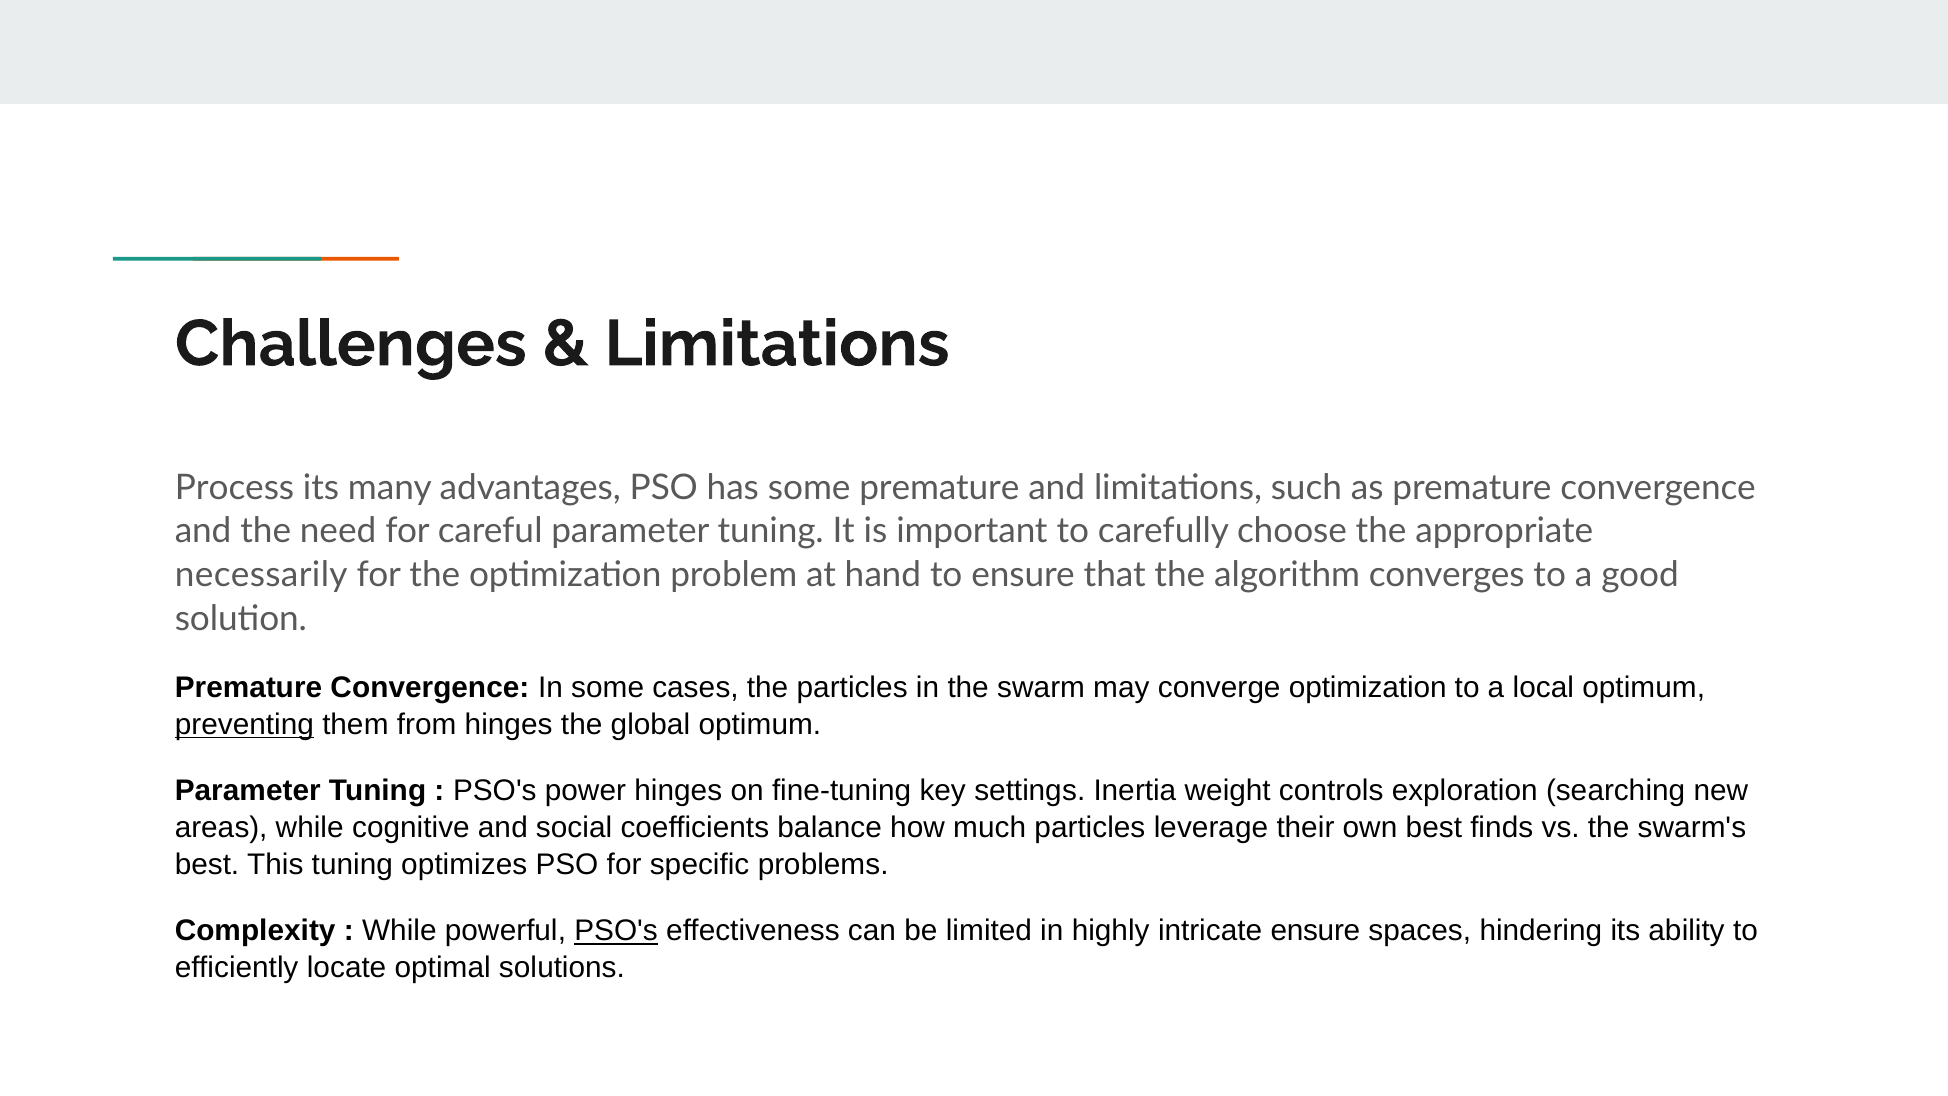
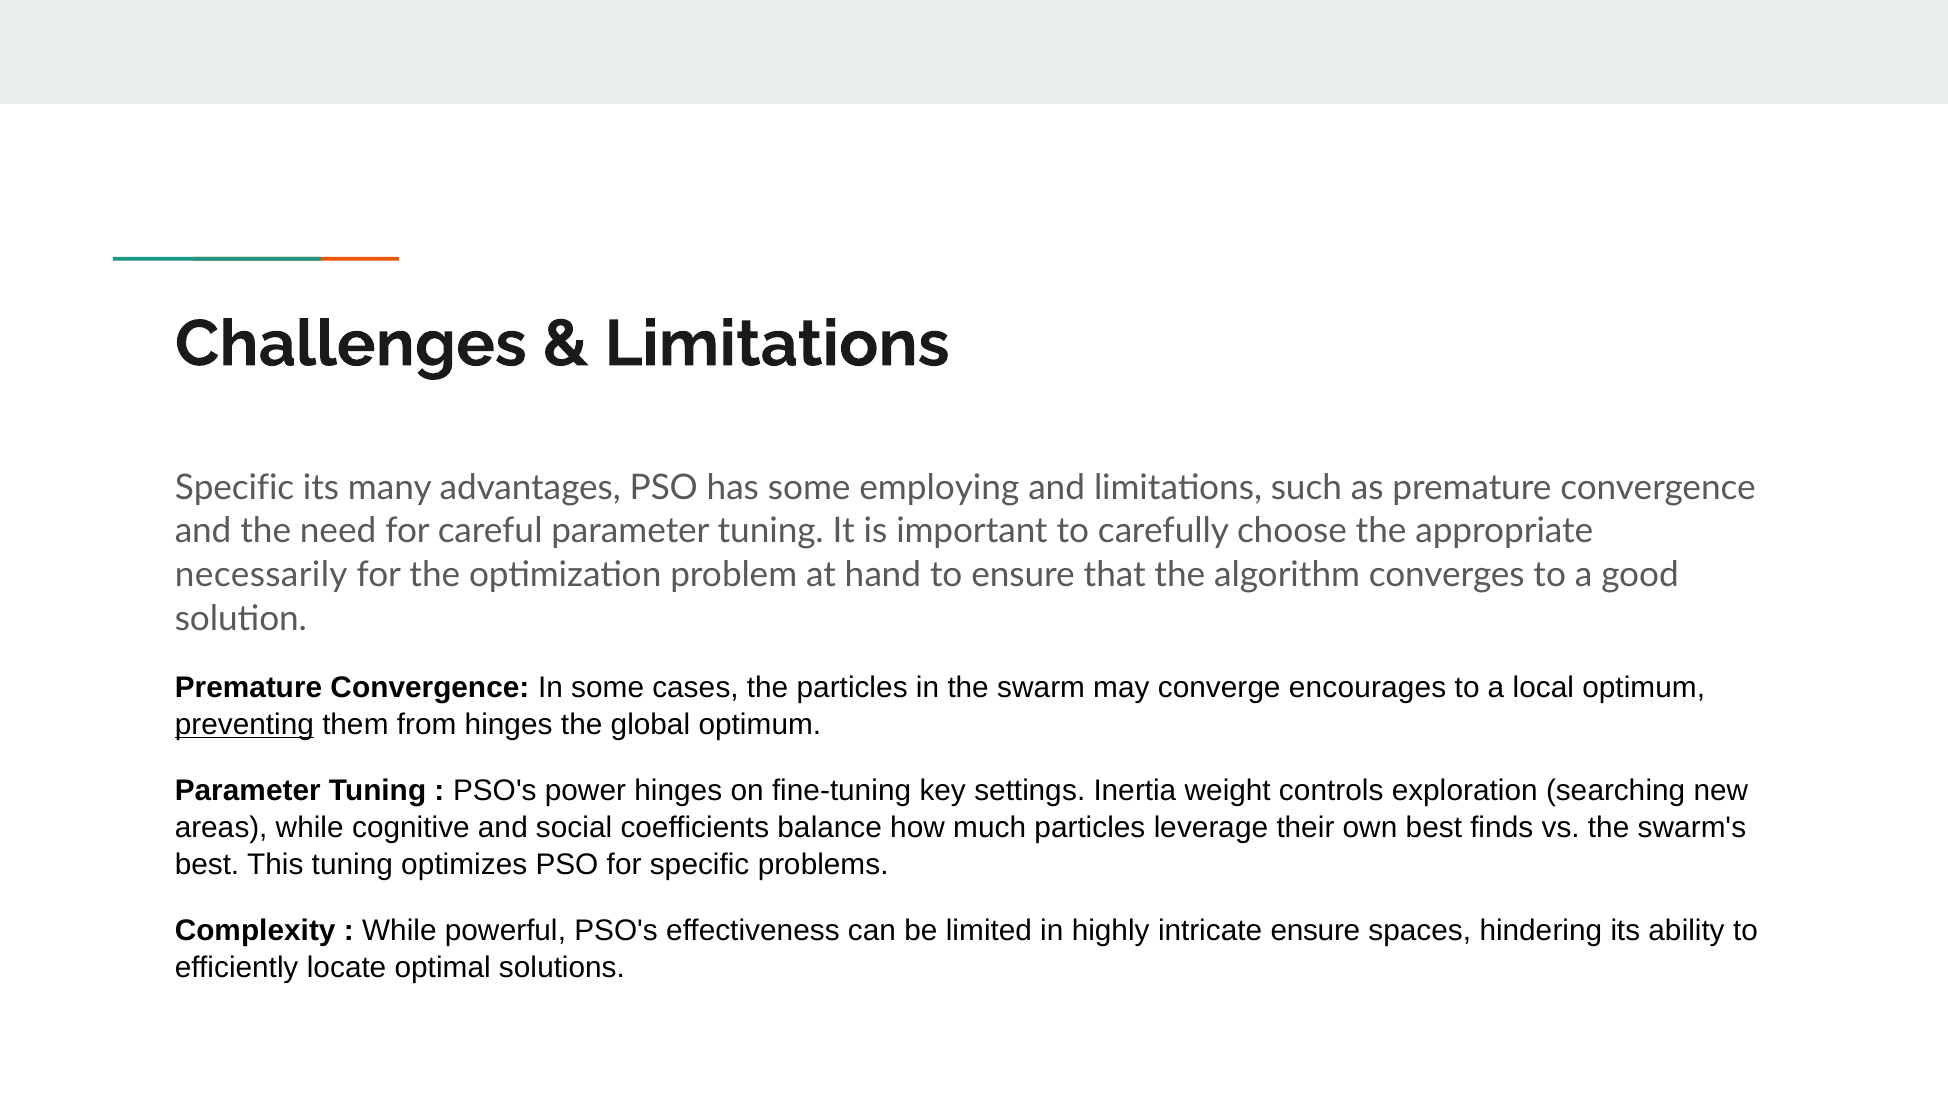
Process at (235, 487): Process -> Specific
some premature: premature -> employing
converge optimization: optimization -> encourages
PSO's at (616, 931) underline: present -> none
